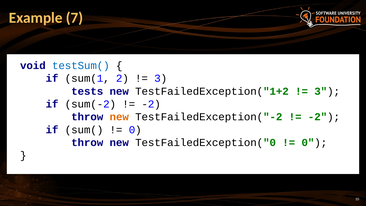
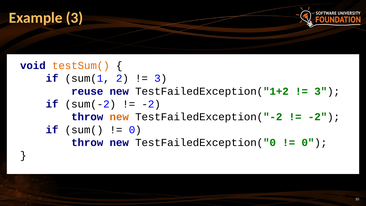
Example 7: 7 -> 3
testSum( colour: blue -> orange
tests: tests -> reuse
